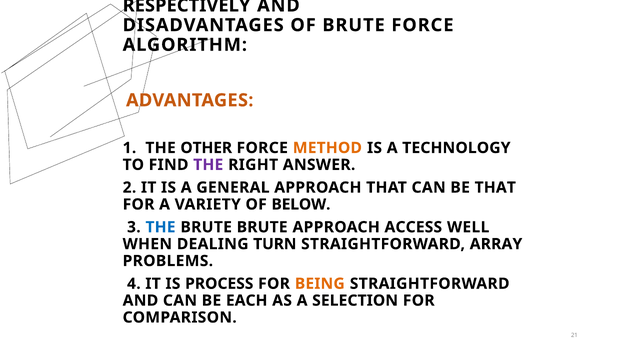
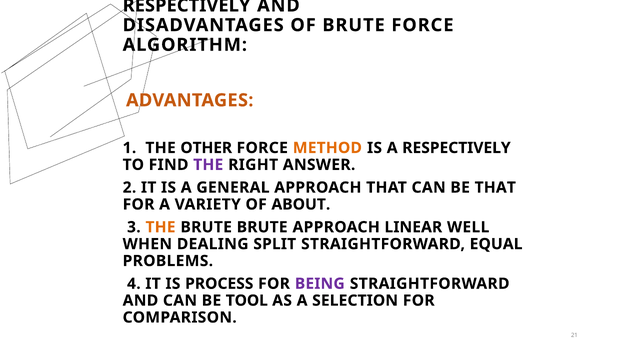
A TECHNOLOGY: TECHNOLOGY -> RESPECTIVELY
BELOW: BELOW -> ABOUT
THE at (160, 227) colour: blue -> orange
ACCESS: ACCESS -> LINEAR
TURN: TURN -> SPLIT
ARRAY: ARRAY -> EQUAL
BEING colour: orange -> purple
EACH: EACH -> TOOL
